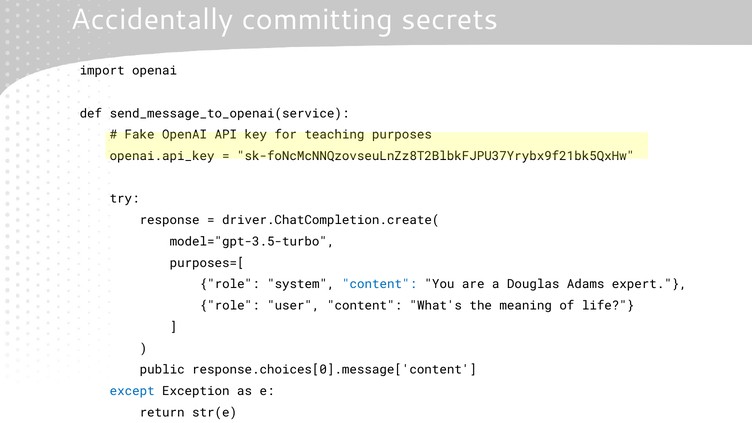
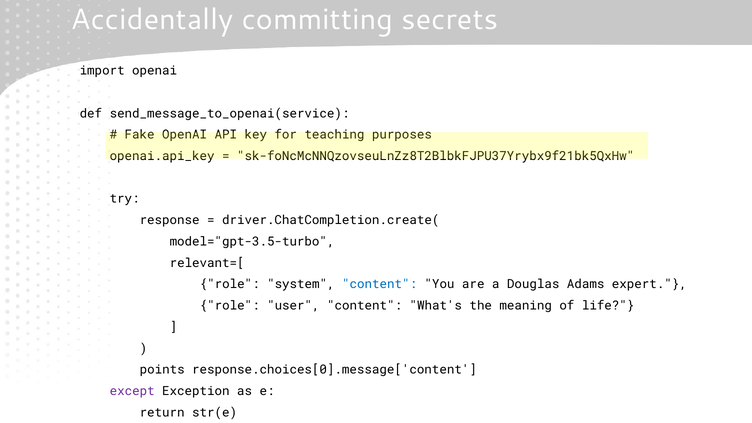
purposes=[: purposes=[ -> relevant=[
public: public -> points
except colour: blue -> purple
